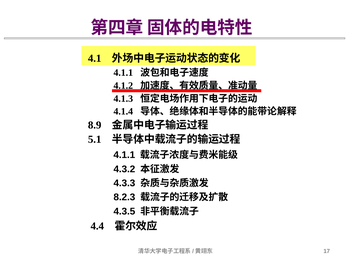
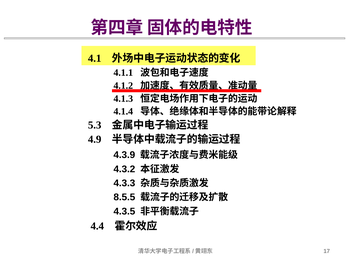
8.9: 8.9 -> 5.3
5.1: 5.1 -> 4.9
4.1.1 at (124, 155): 4.1.1 -> 4.3.9
8.2.3: 8.2.3 -> 8.5.5
